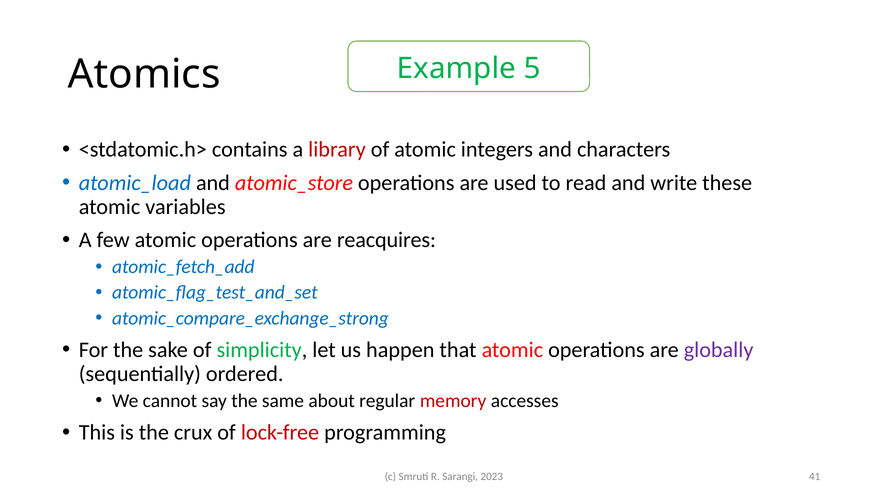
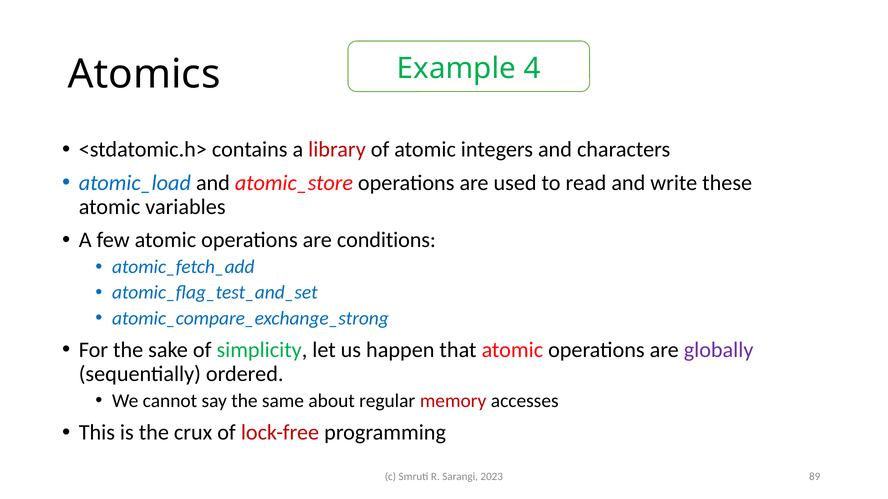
5: 5 -> 4
reacquires: reacquires -> conditions
41: 41 -> 89
